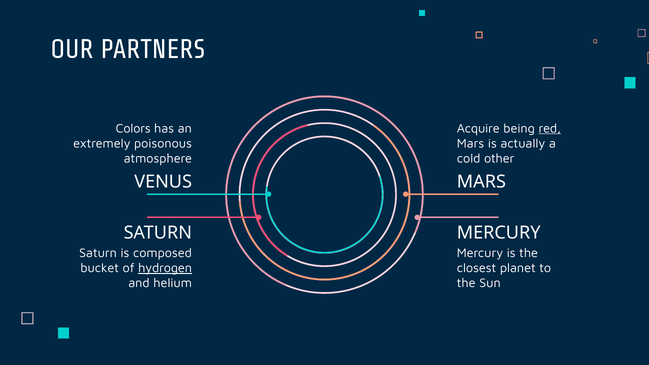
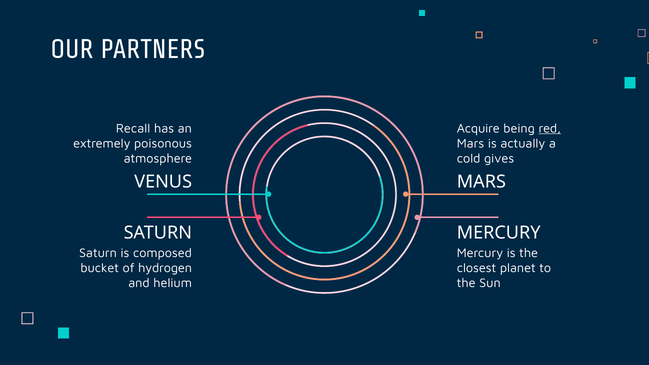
Colors: Colors -> Recall
other: other -> gives
hydrogen underline: present -> none
